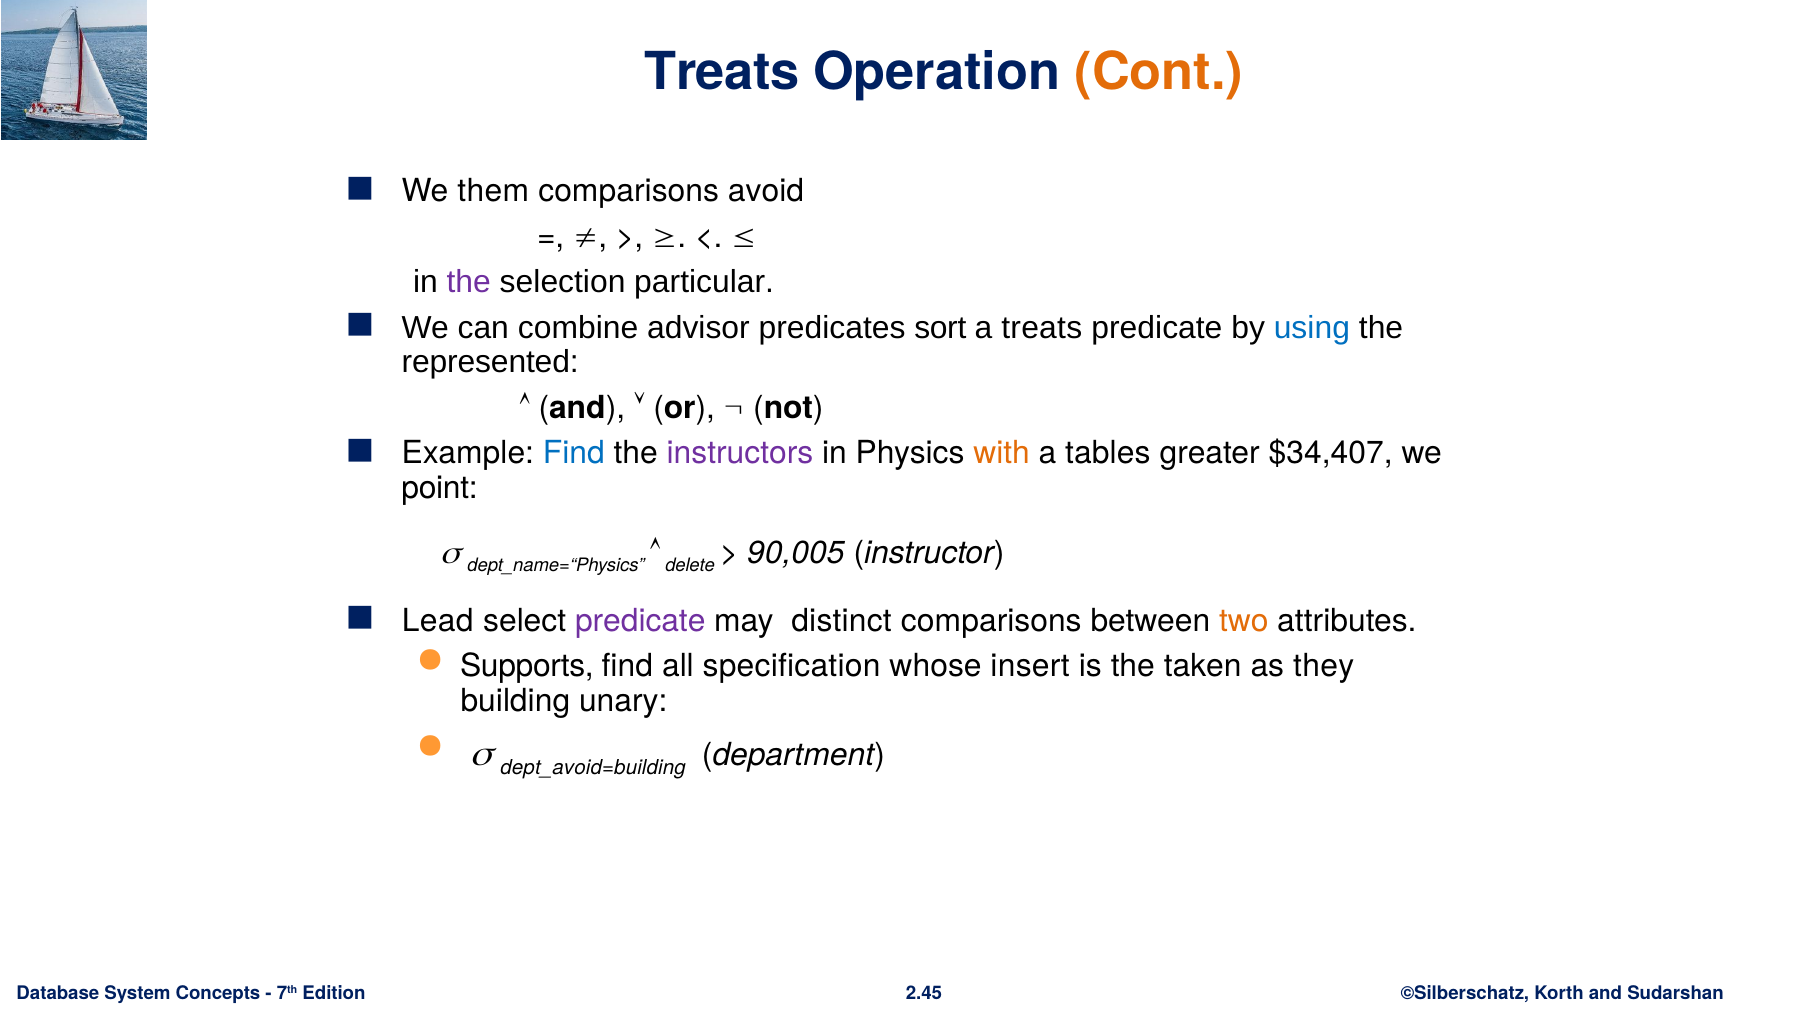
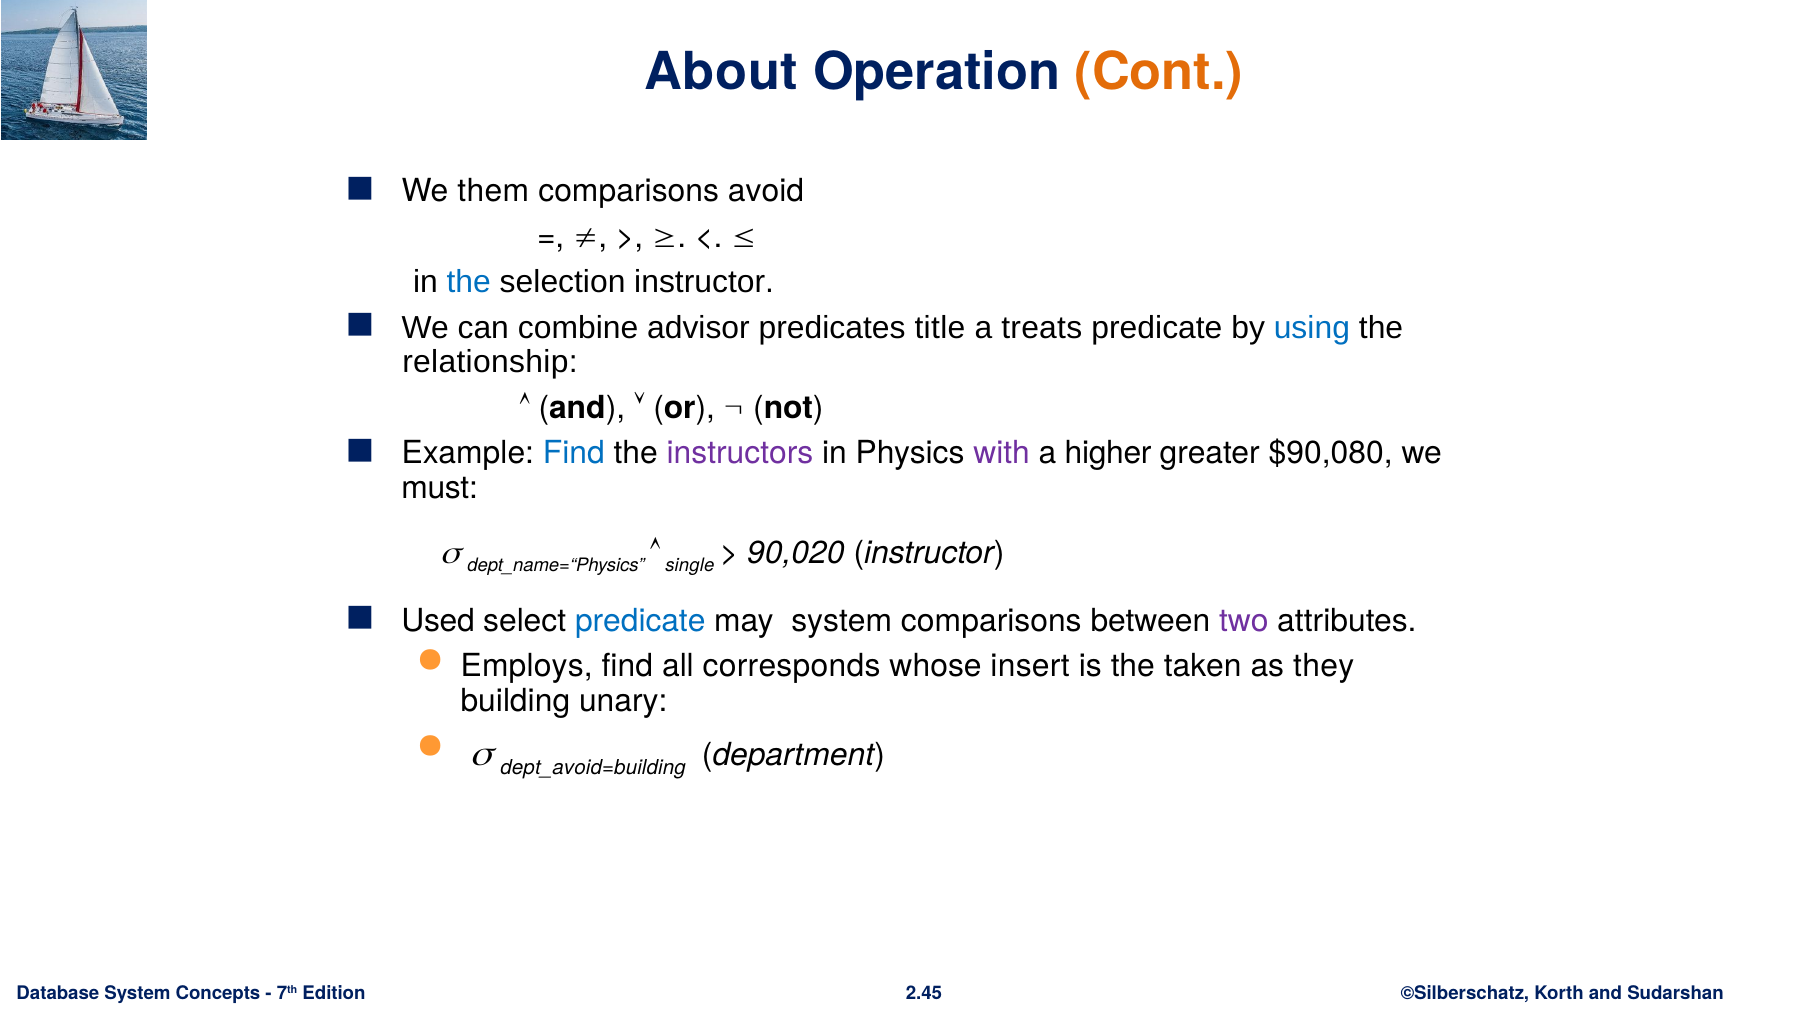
Treats at (722, 72): Treats -> About
the at (469, 282) colour: purple -> blue
selection particular: particular -> instructor
sort: sort -> title
represented: represented -> relationship
with colour: orange -> purple
tables: tables -> higher
$34,407: $34,407 -> $90,080
point: point -> must
delete: delete -> single
90,005: 90,005 -> 90,020
Lead: Lead -> Used
predicate at (640, 621) colour: purple -> blue
may distinct: distinct -> system
two colour: orange -> purple
Supports: Supports -> Employs
specification: specification -> corresponds
